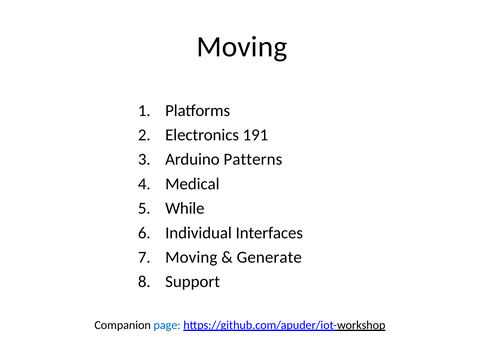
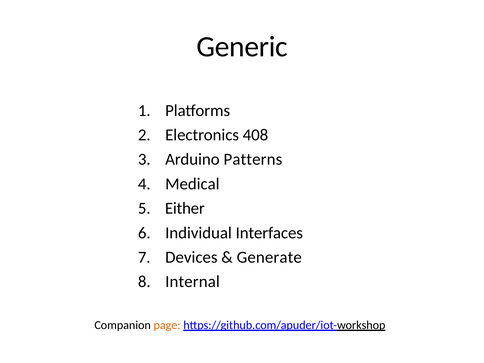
Moving at (242, 47): Moving -> Generic
191: 191 -> 408
While: While -> Either
Moving at (191, 257): Moving -> Devices
Support: Support -> Internal
page colour: blue -> orange
